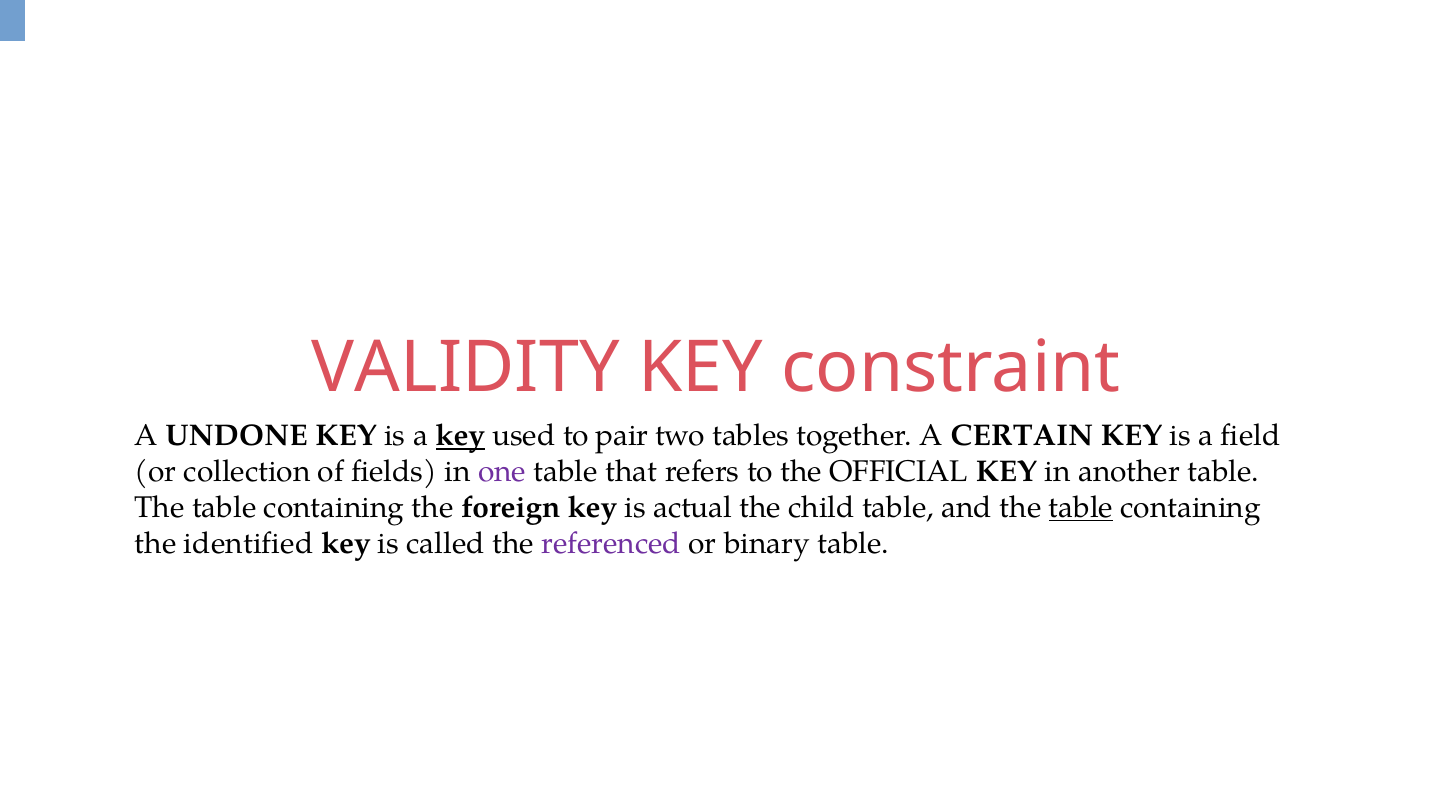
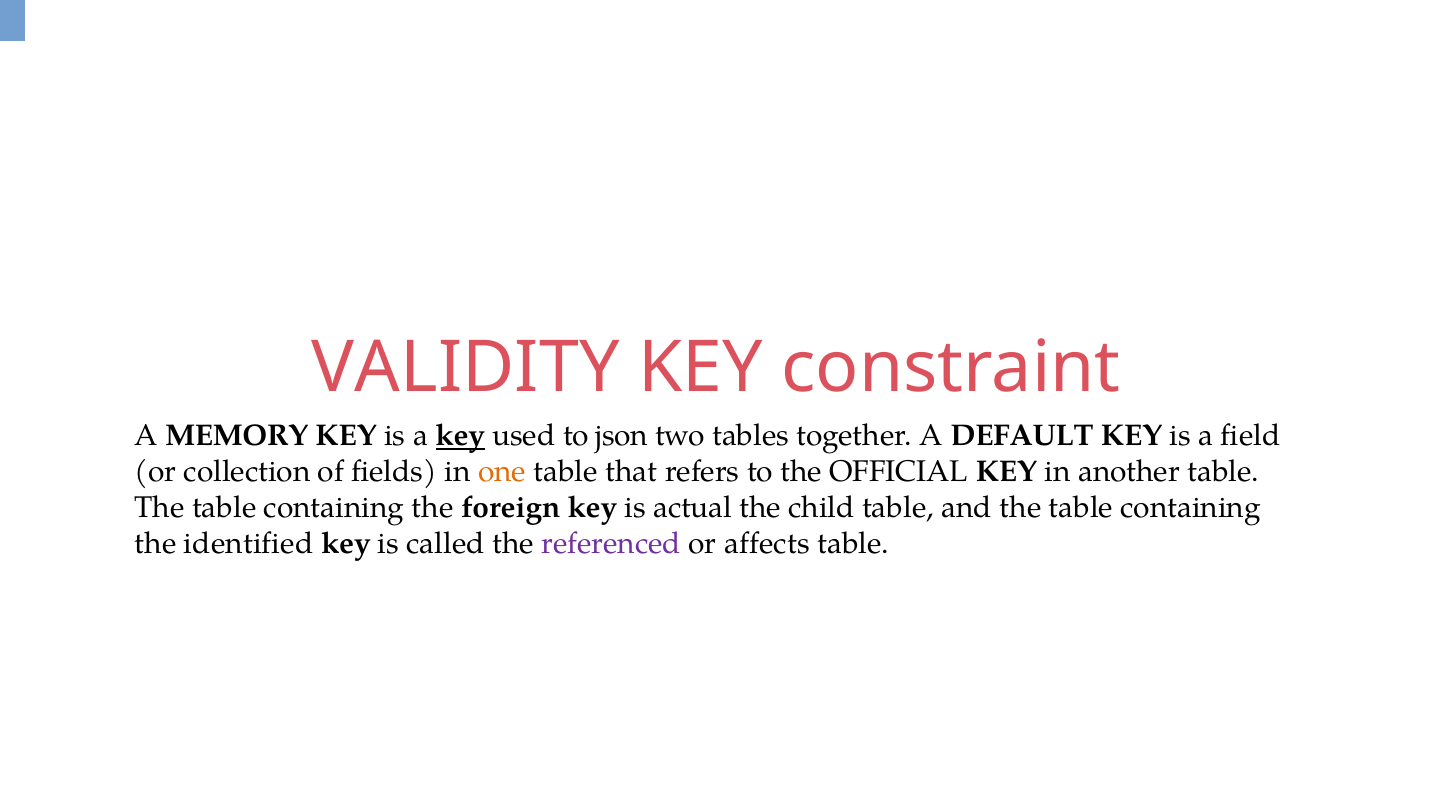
UNDONE: UNDONE -> MEMORY
pair: pair -> json
CERTAIN: CERTAIN -> DEFAULT
one colour: purple -> orange
table at (1081, 508) underline: present -> none
binary: binary -> affects
